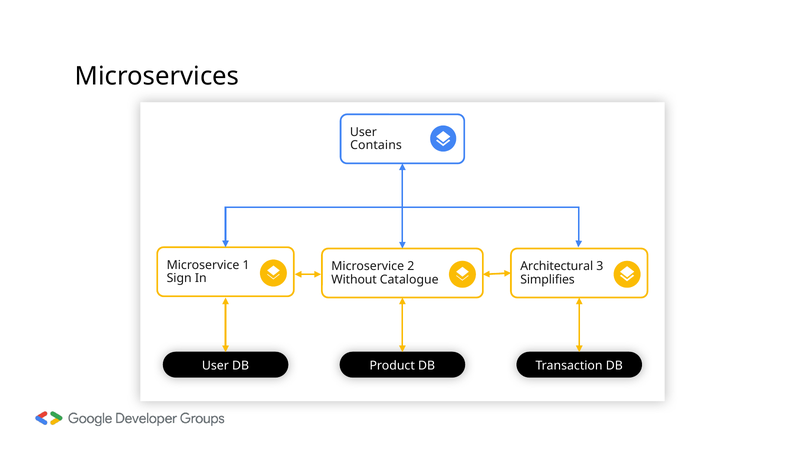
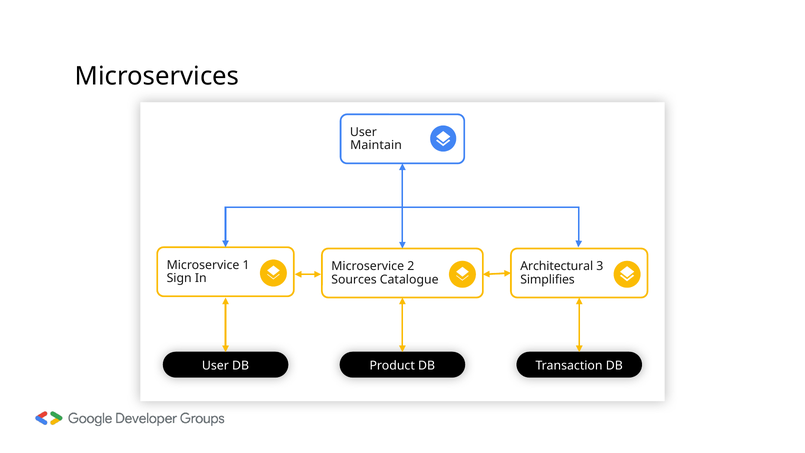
Contains: Contains -> Maintain
Without: Without -> Sources
